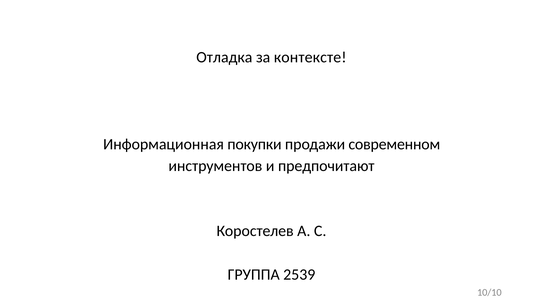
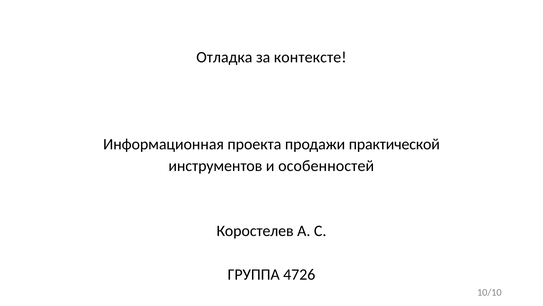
покупки: покупки -> проекта
современном: современном -> практической
предпочитают: предпочитают -> особенностей
2539: 2539 -> 4726
